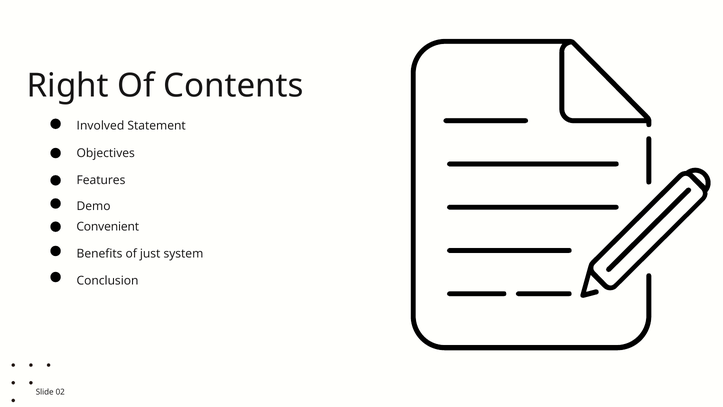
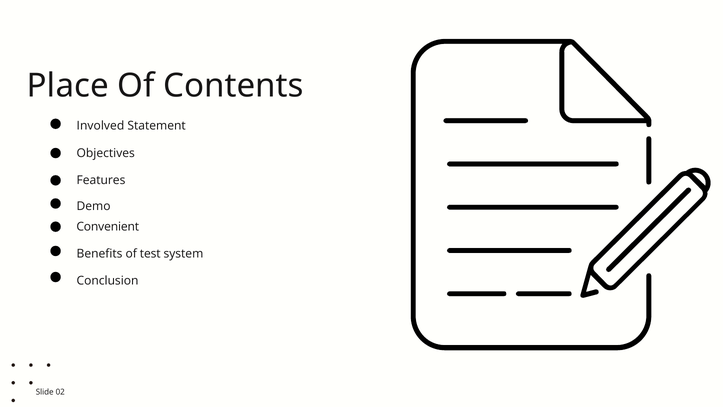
Right: Right -> Place
just: just -> test
